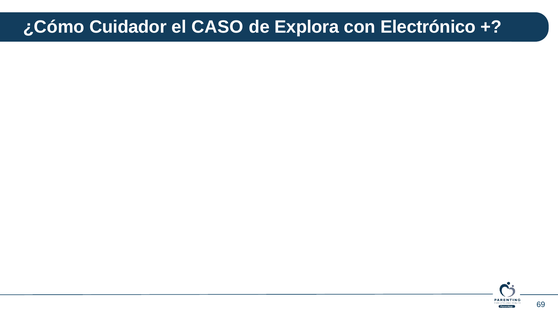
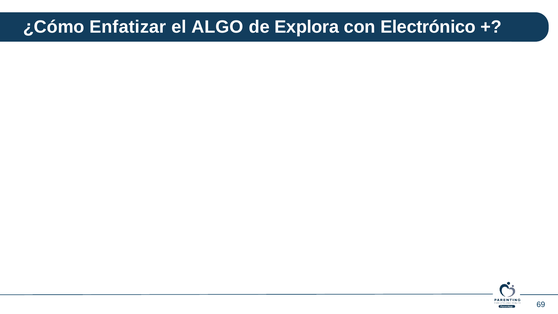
Cuidador: Cuidador -> Enfatizar
CASO: CASO -> ALGO
